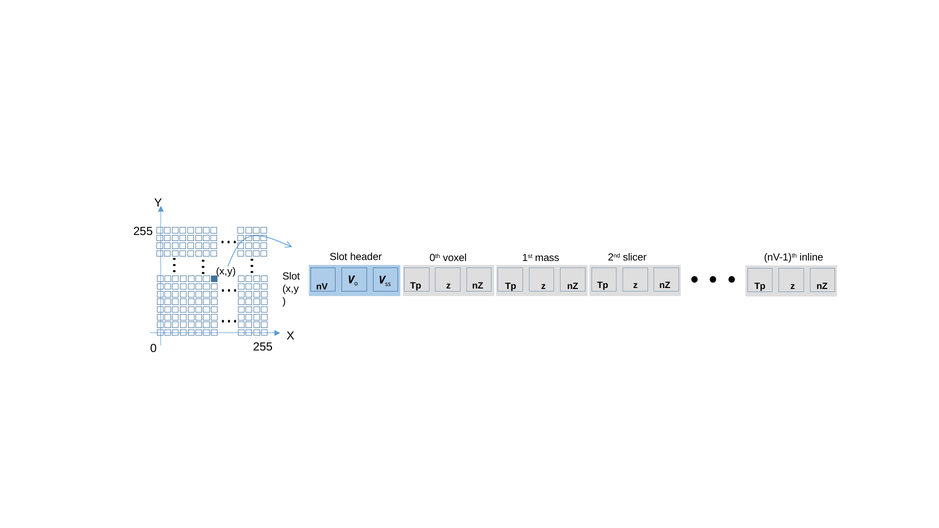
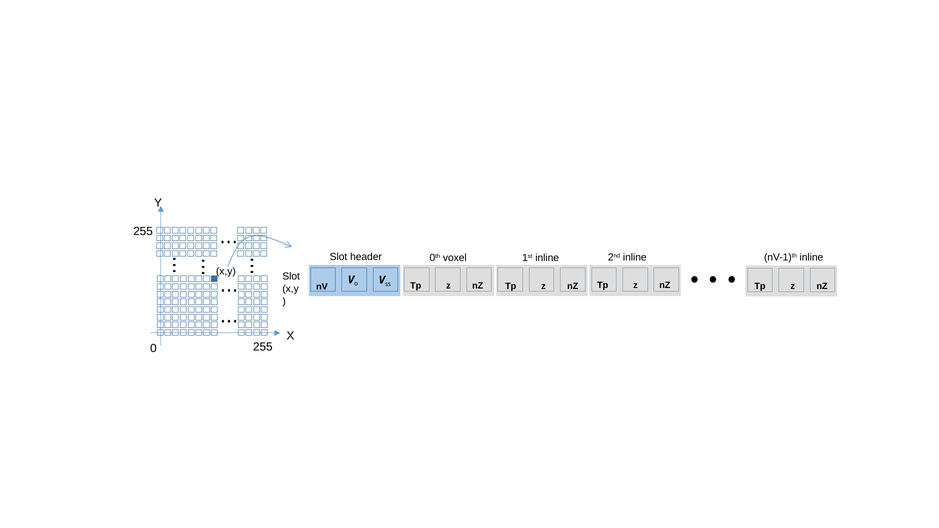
2nd slicer: slicer -> inline
1st mass: mass -> inline
